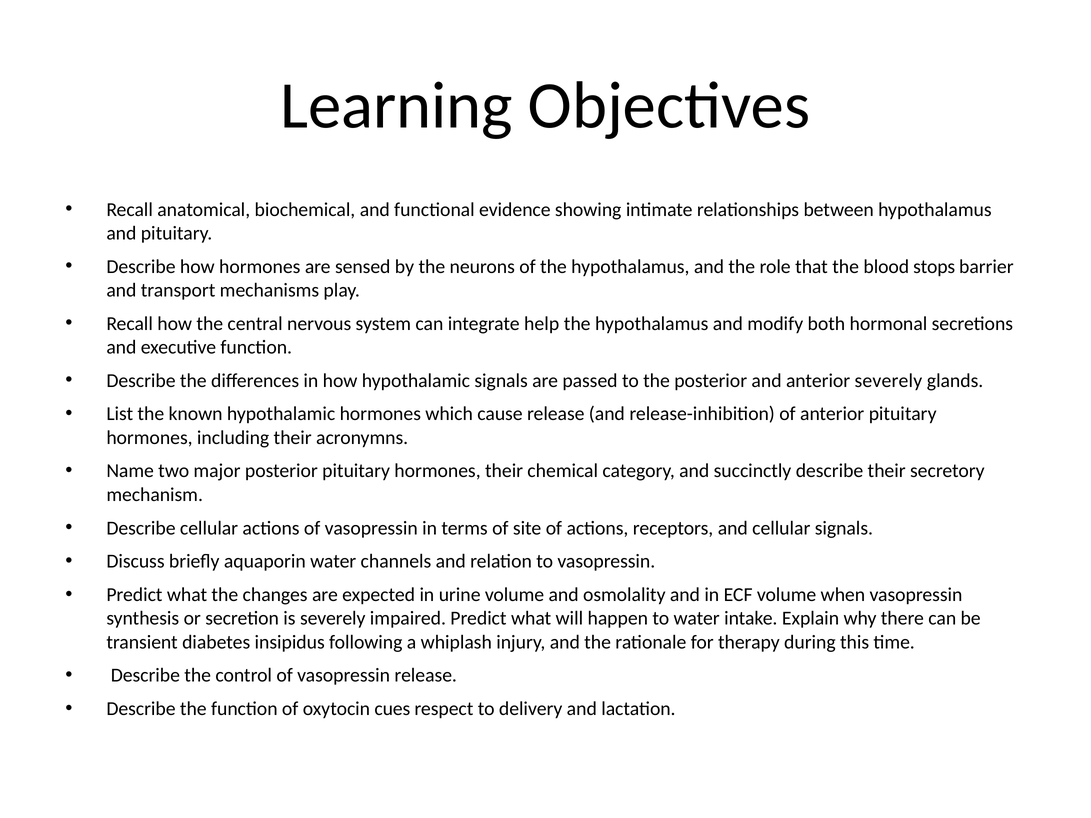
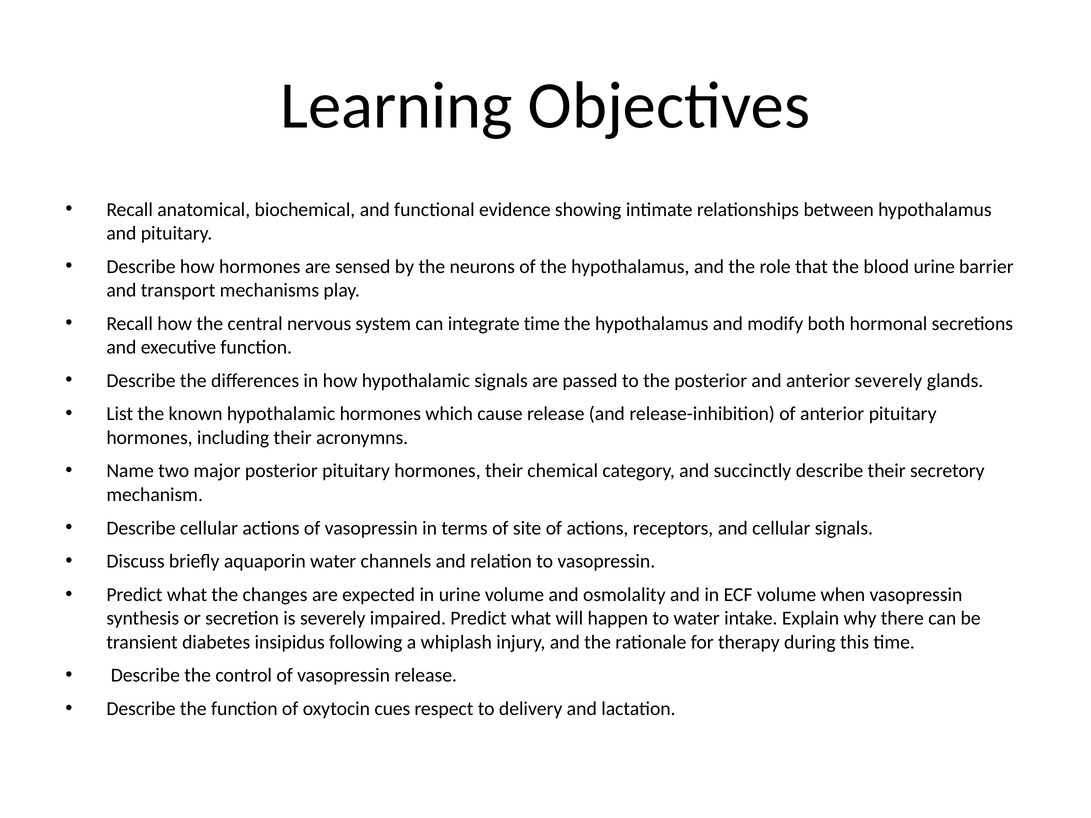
blood stops: stops -> urine
integrate help: help -> time
